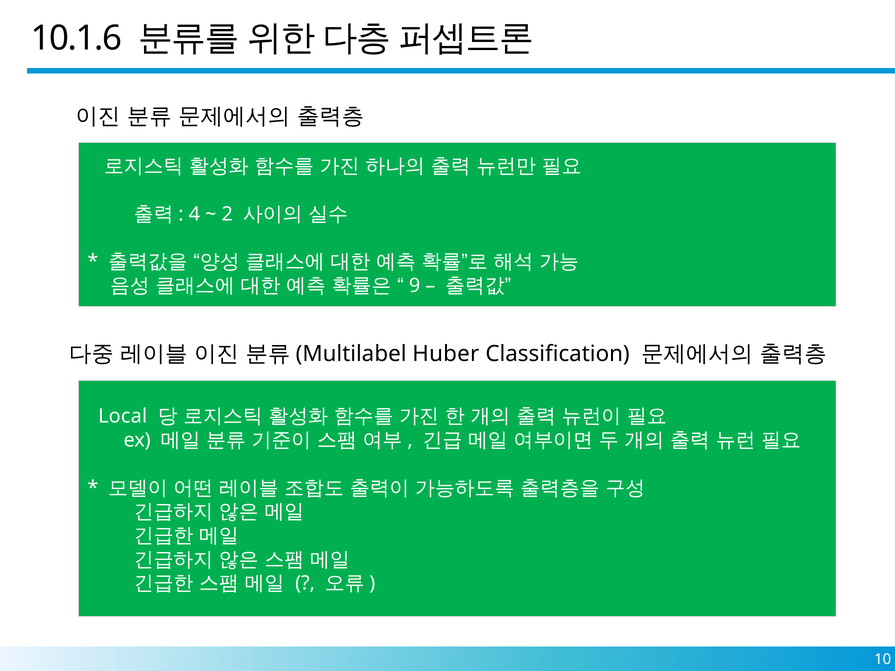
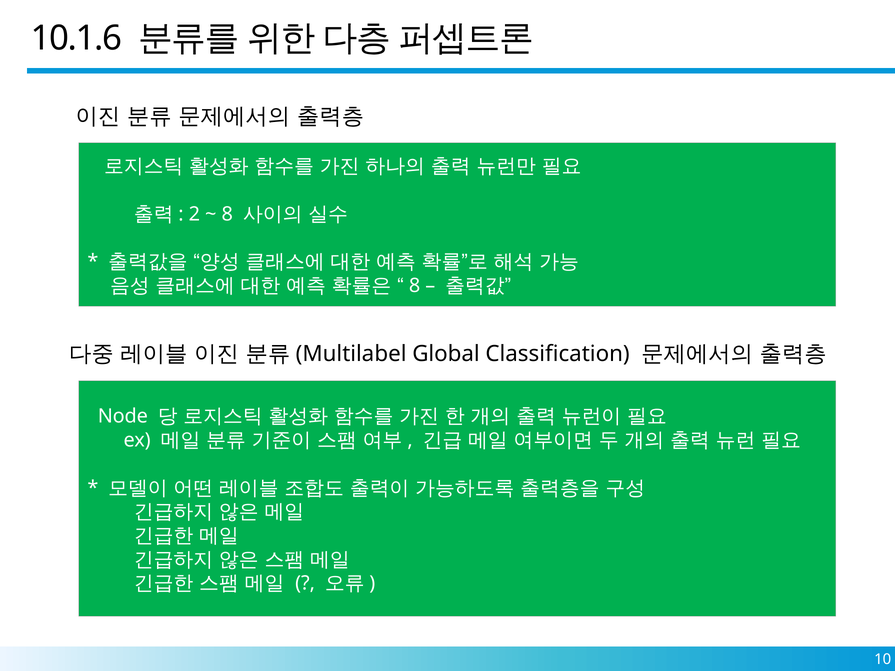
4: 4 -> 2
2 at (227, 214): 2 -> 8
9 at (415, 286): 9 -> 8
Huber: Huber -> Global
Local: Local -> Node
